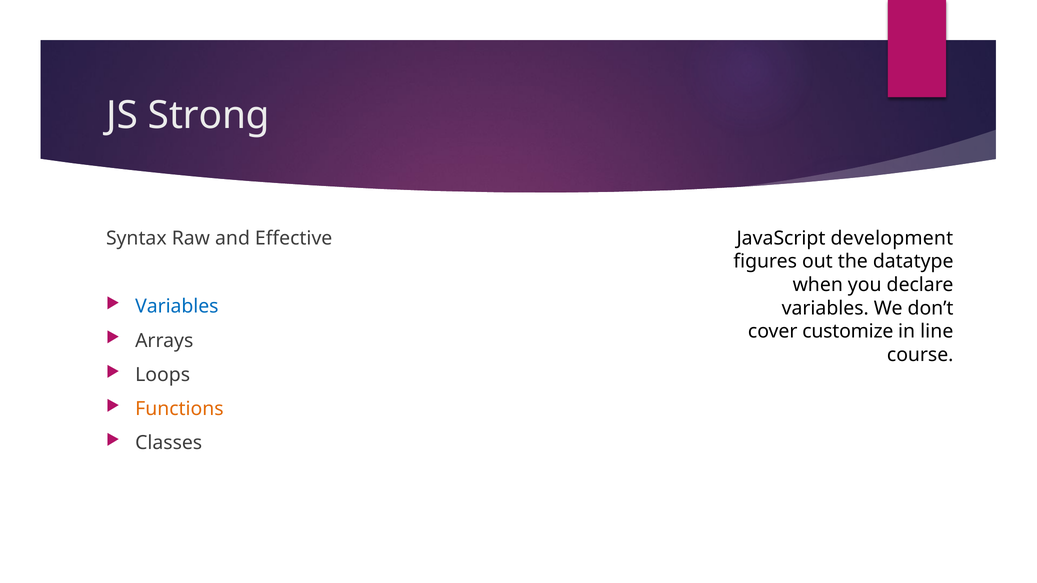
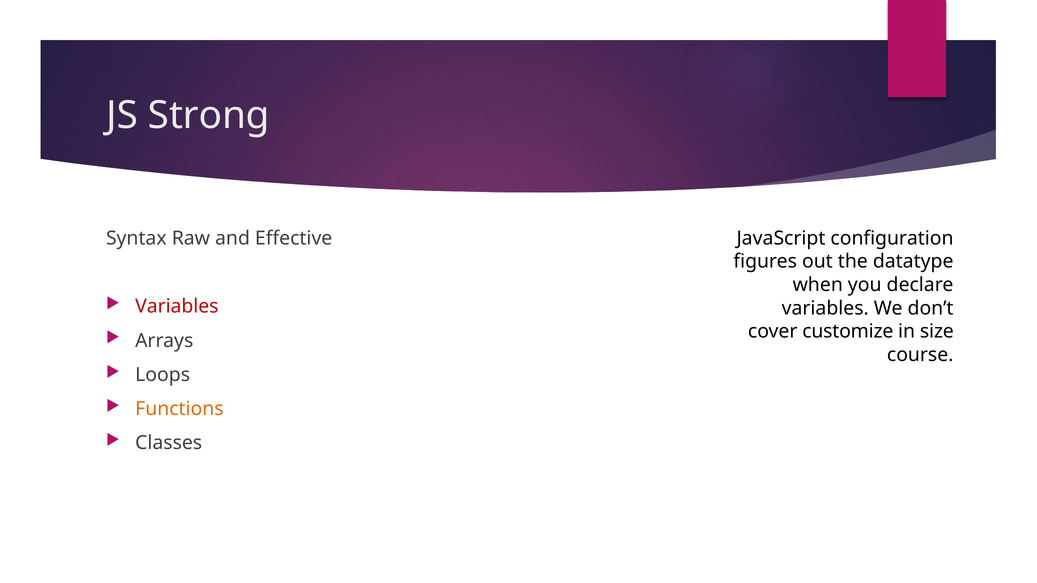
development: development -> configuration
Variables at (177, 307) colour: blue -> red
line: line -> size
